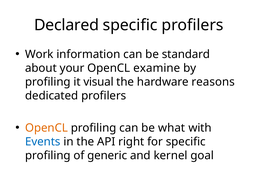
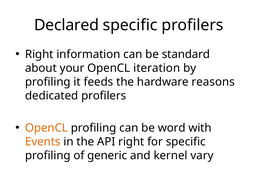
Work at (39, 54): Work -> Right
examine: examine -> iteration
visual: visual -> feeds
what: what -> word
Events colour: blue -> orange
goal: goal -> vary
